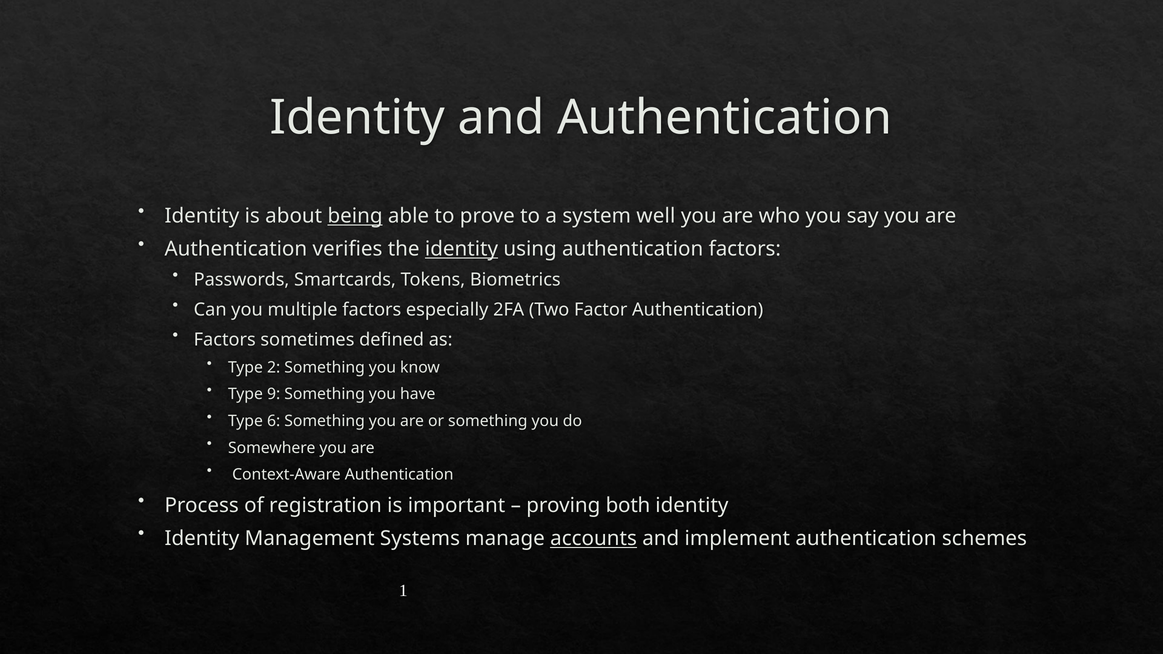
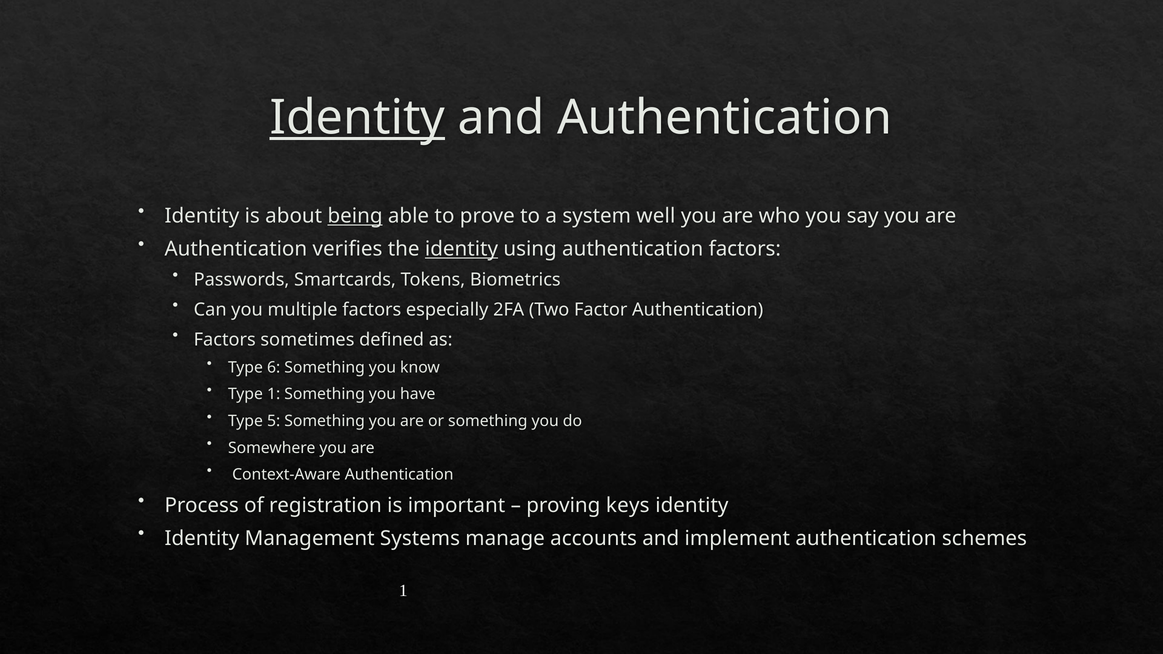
Identity at (357, 118) underline: none -> present
2: 2 -> 6
Type 9: 9 -> 1
6: 6 -> 5
both: both -> keys
accounts underline: present -> none
